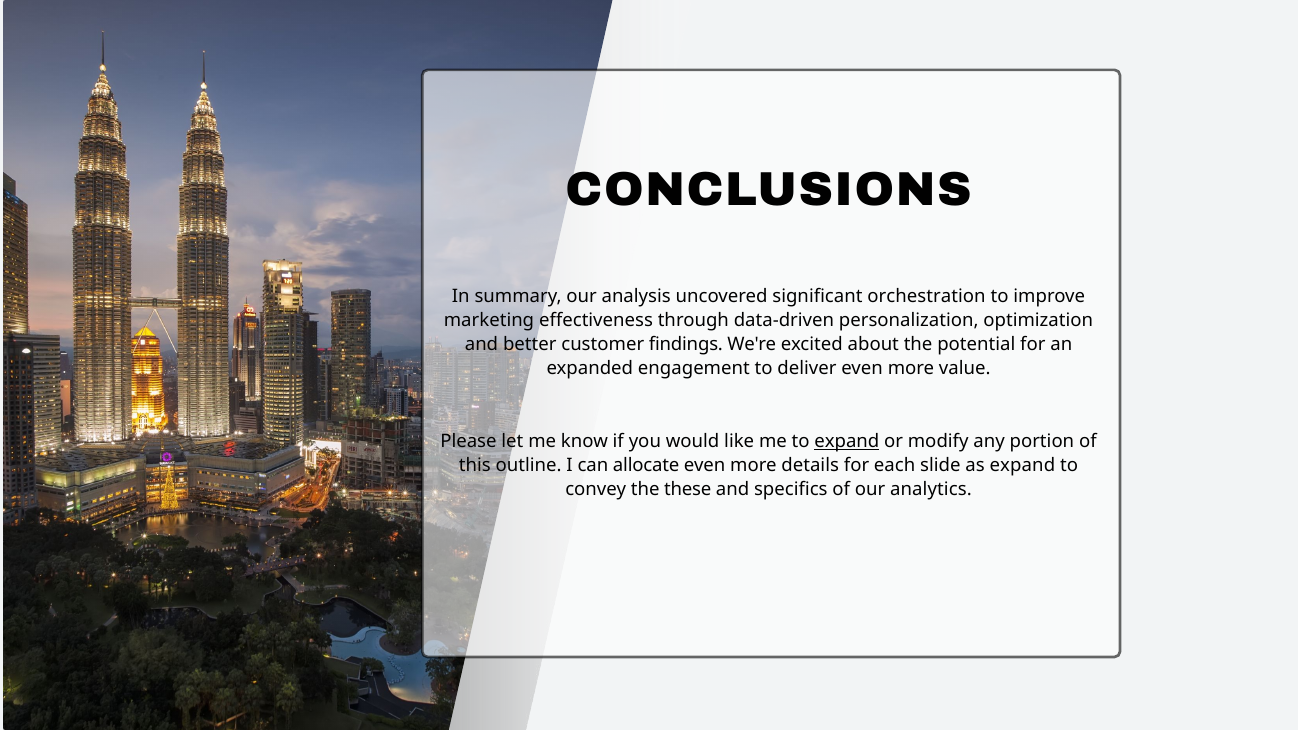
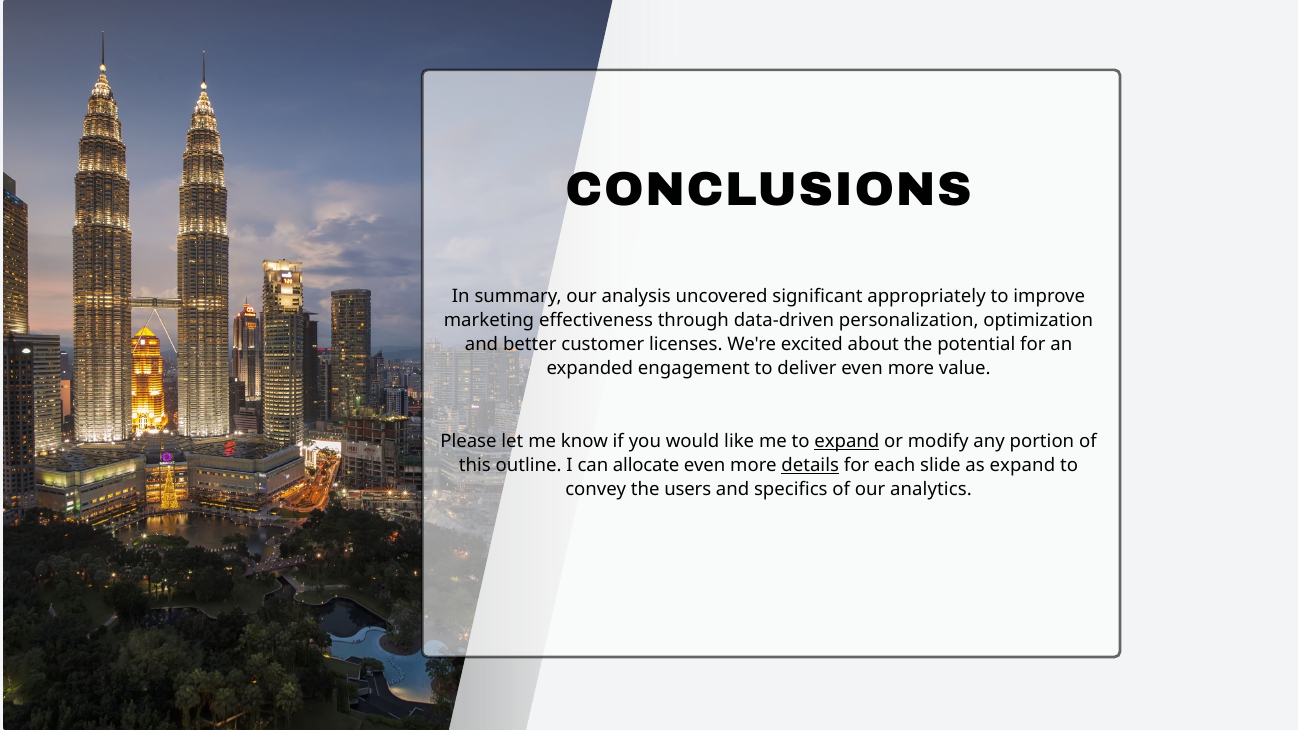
orchestration: orchestration -> appropriately
findings: findings -> licenses
details underline: none -> present
these: these -> users
